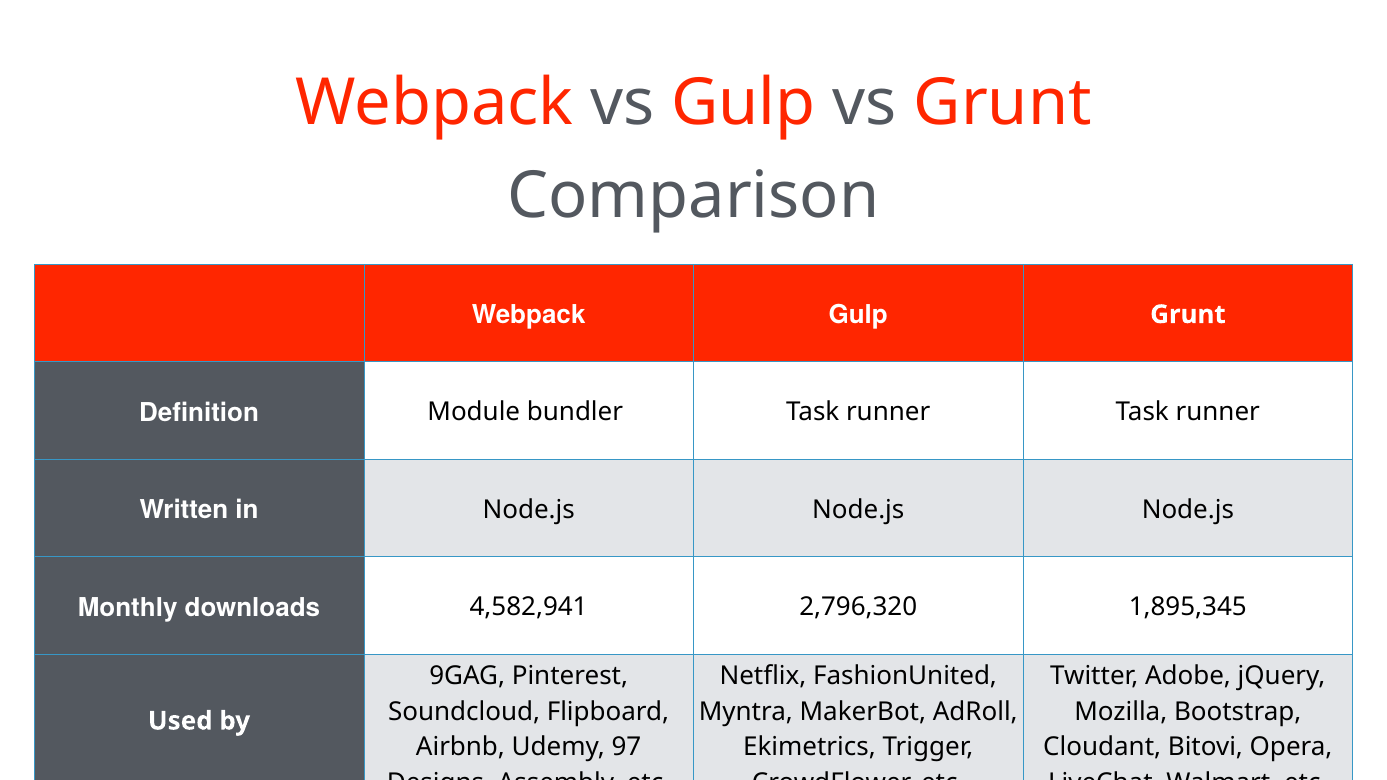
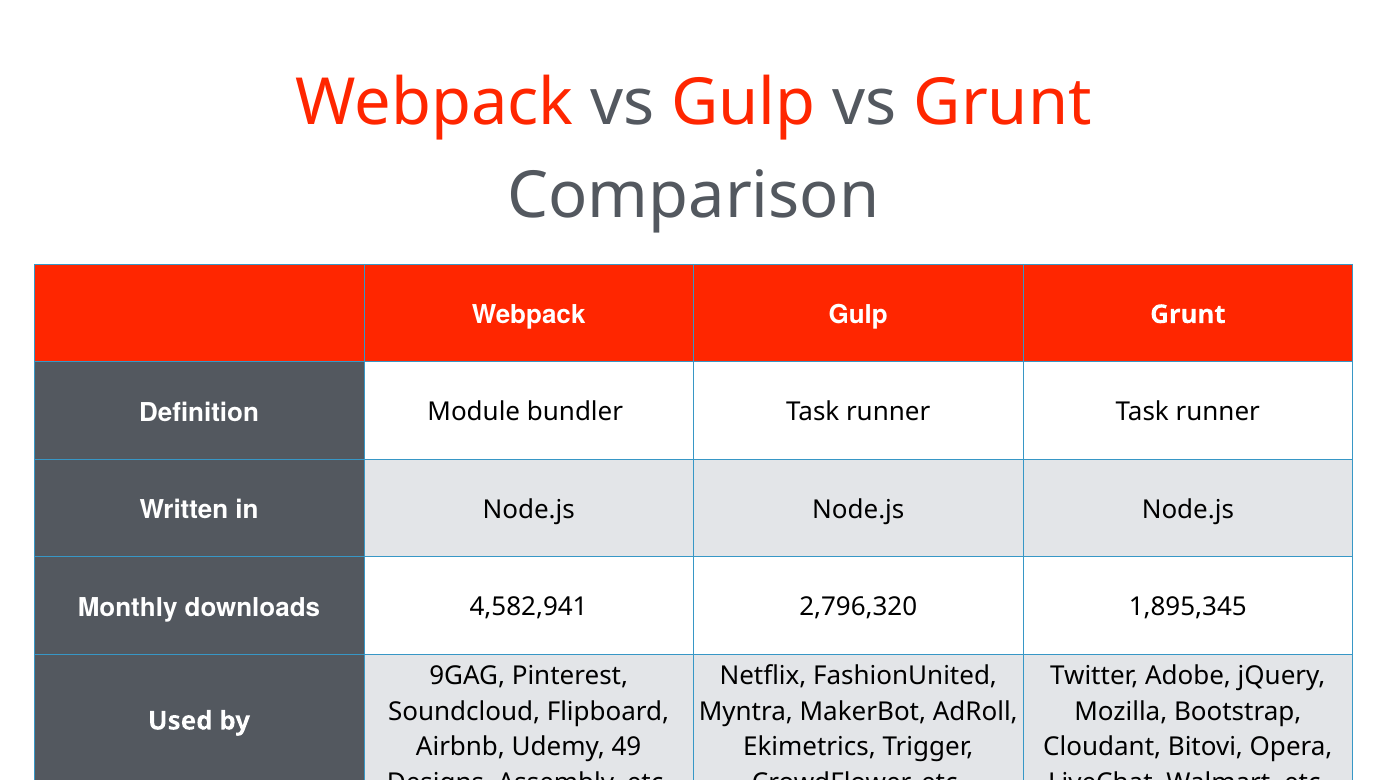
97: 97 -> 49
